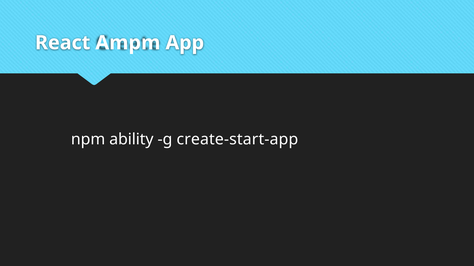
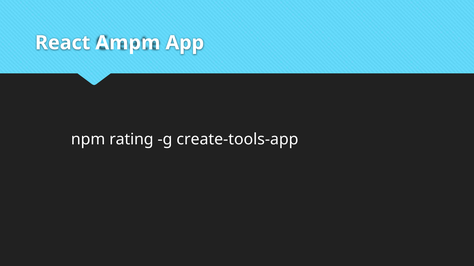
ability: ability -> rating
create-start-app: create-start-app -> create-tools-app
